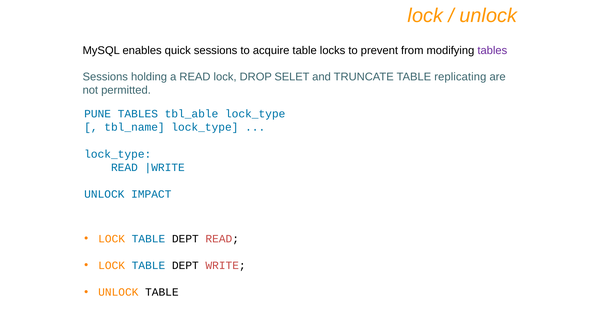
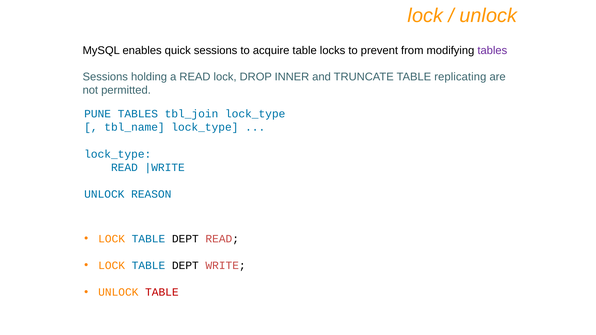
SELET: SELET -> INNER
tbl_able: tbl_able -> tbl_join
IMPACT: IMPACT -> REASON
TABLE at (162, 292) colour: black -> red
